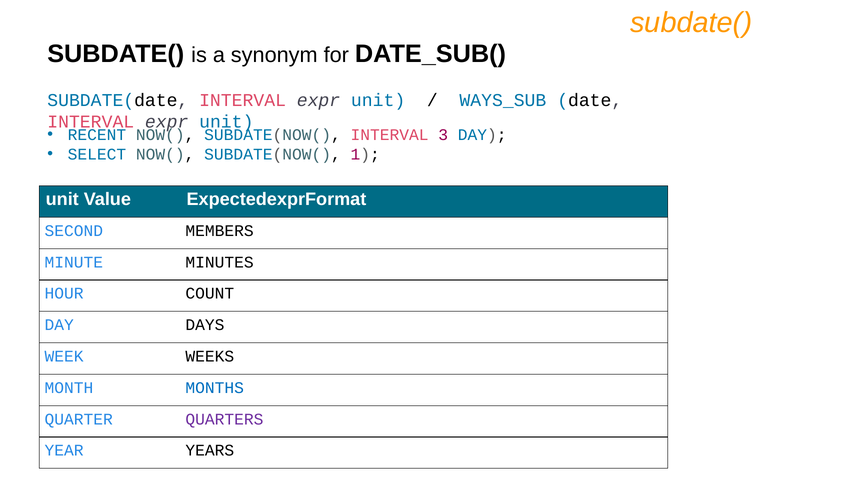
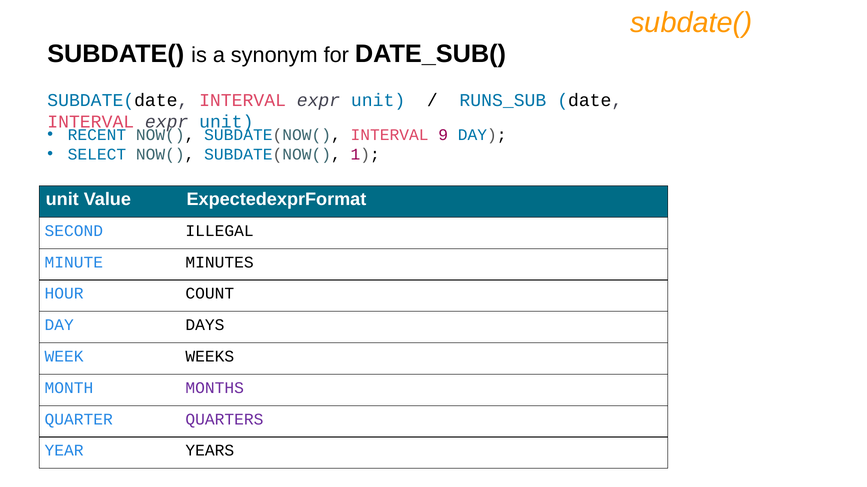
WAYS_SUB: WAYS_SUB -> RUNS_SUB
3: 3 -> 9
MEMBERS: MEMBERS -> ILLEGAL
MONTHS colour: blue -> purple
